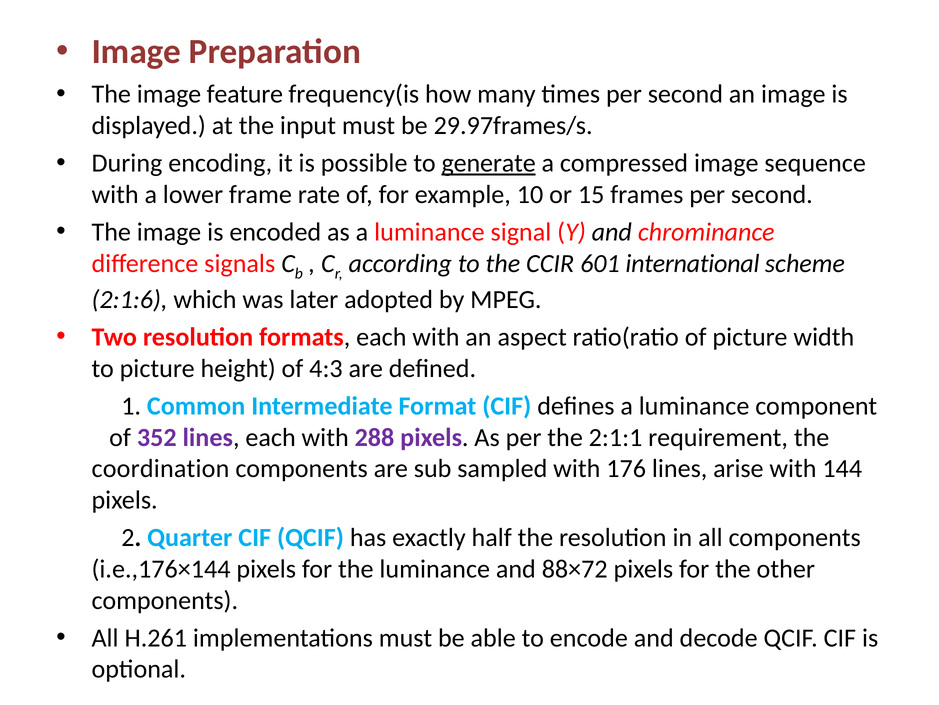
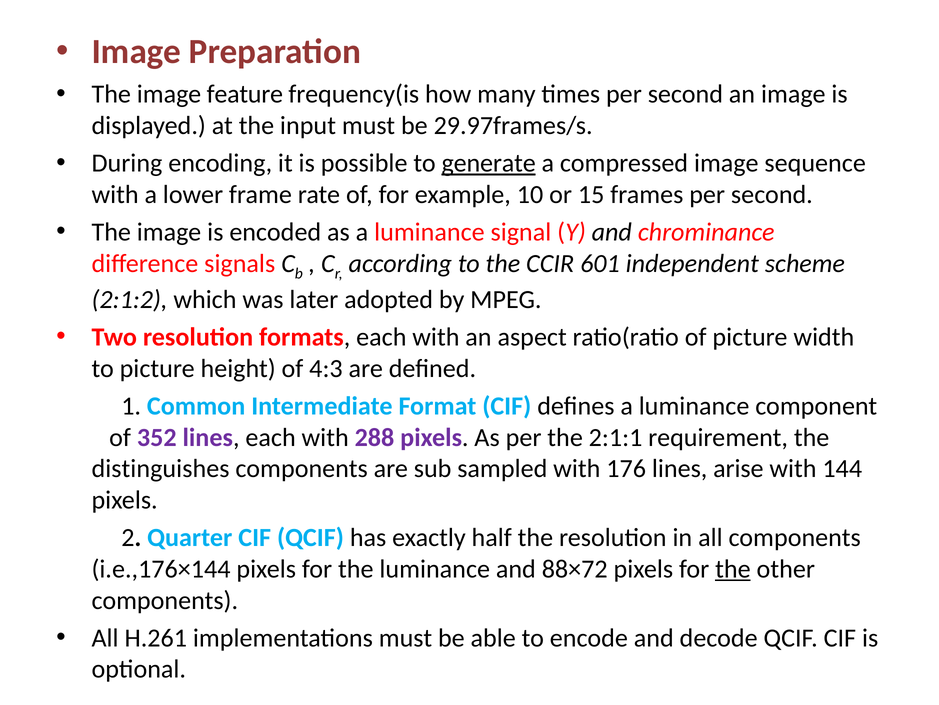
international: international -> independent
2:1:6: 2:1:6 -> 2:1:2
coordination: coordination -> distinguishes
the at (733, 568) underline: none -> present
